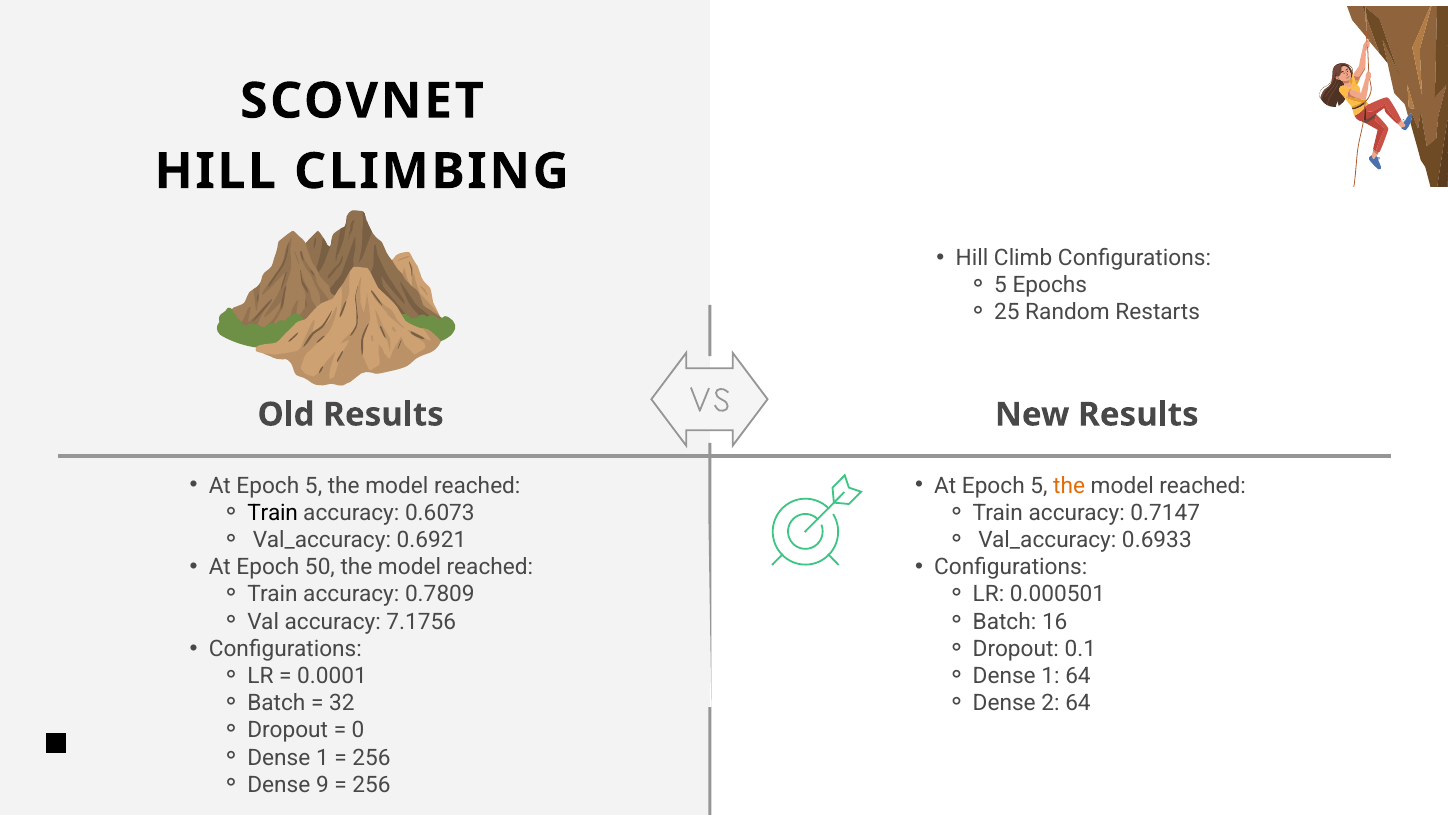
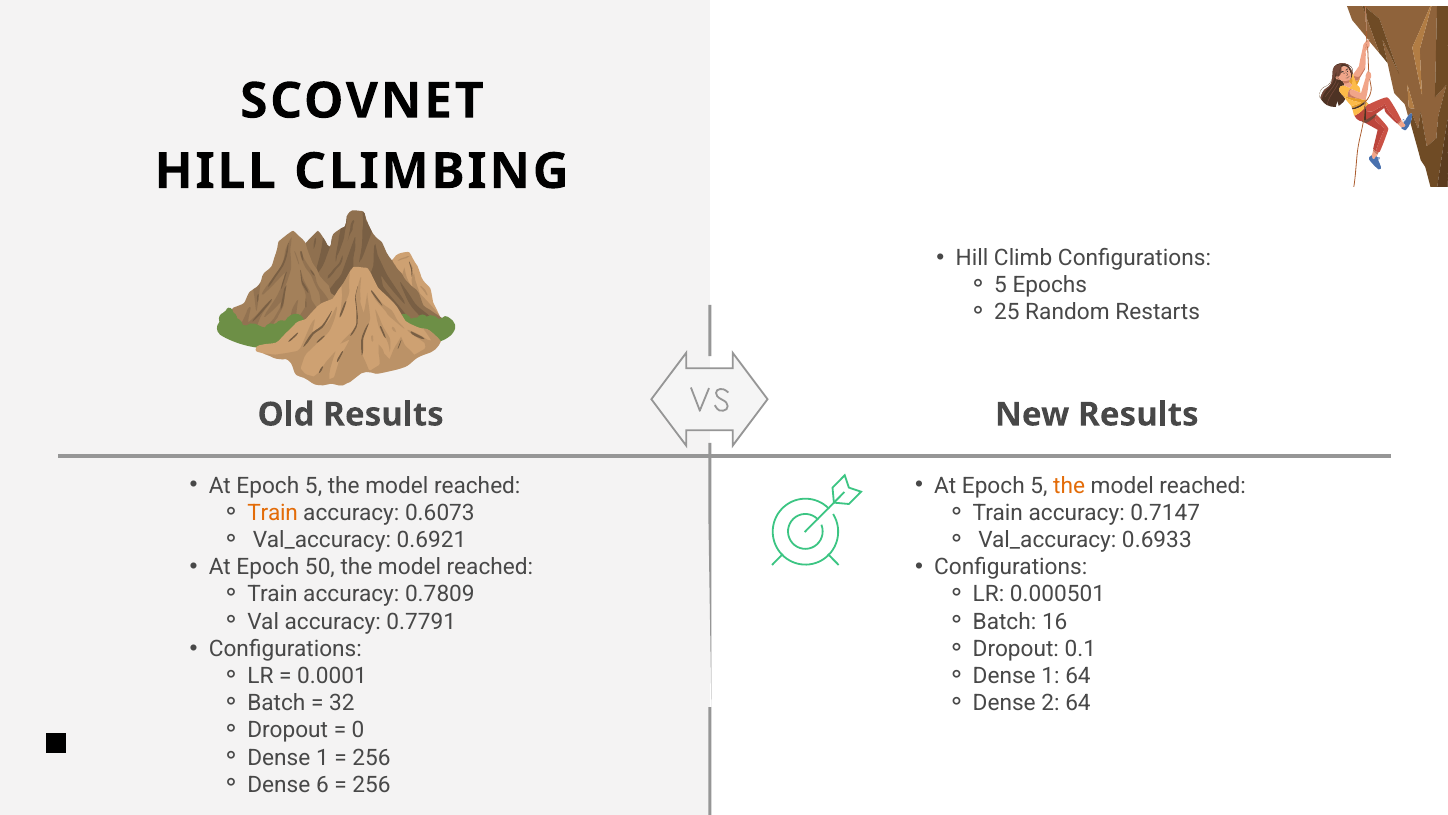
Train at (273, 513) colour: black -> orange
7.1756: 7.1756 -> 0.7791
9: 9 -> 6
